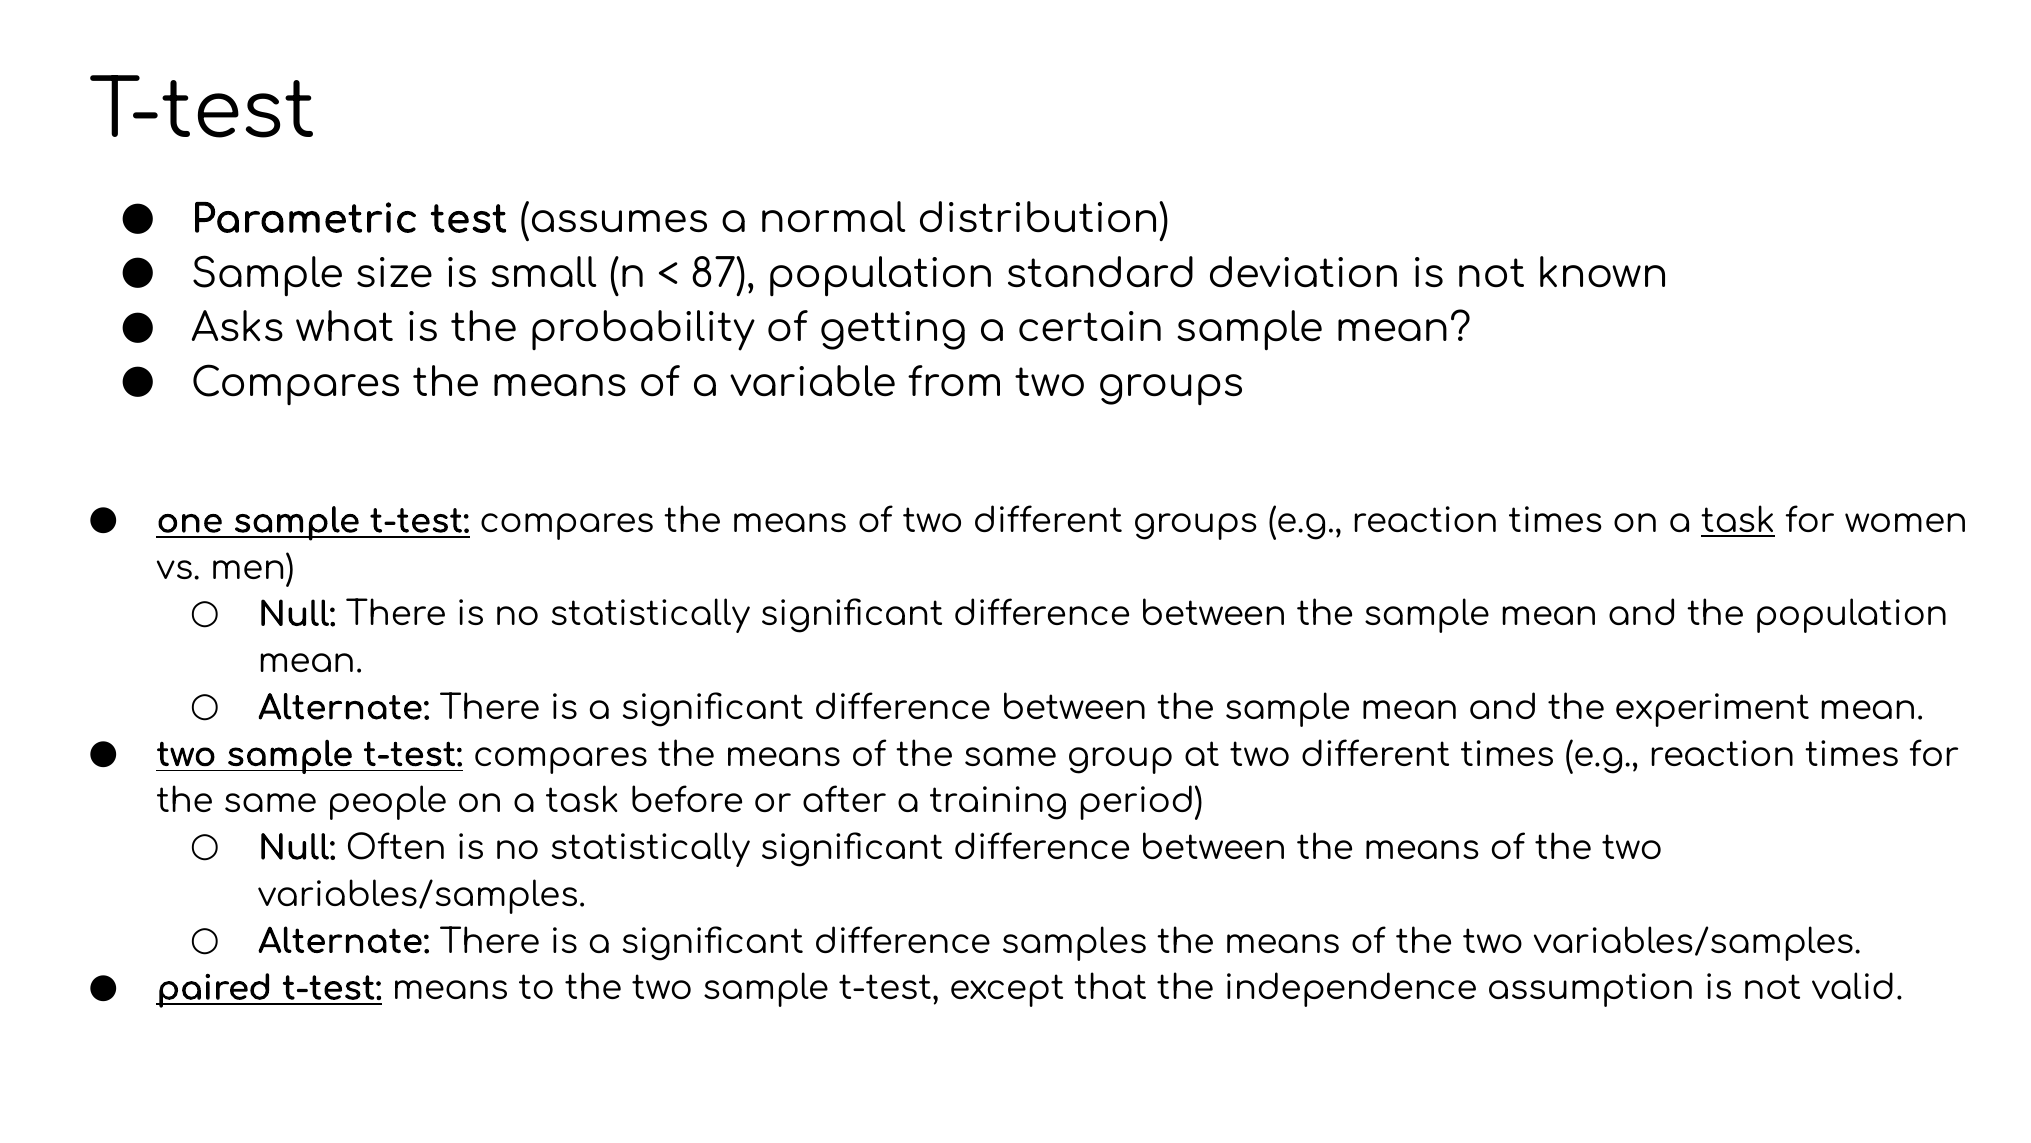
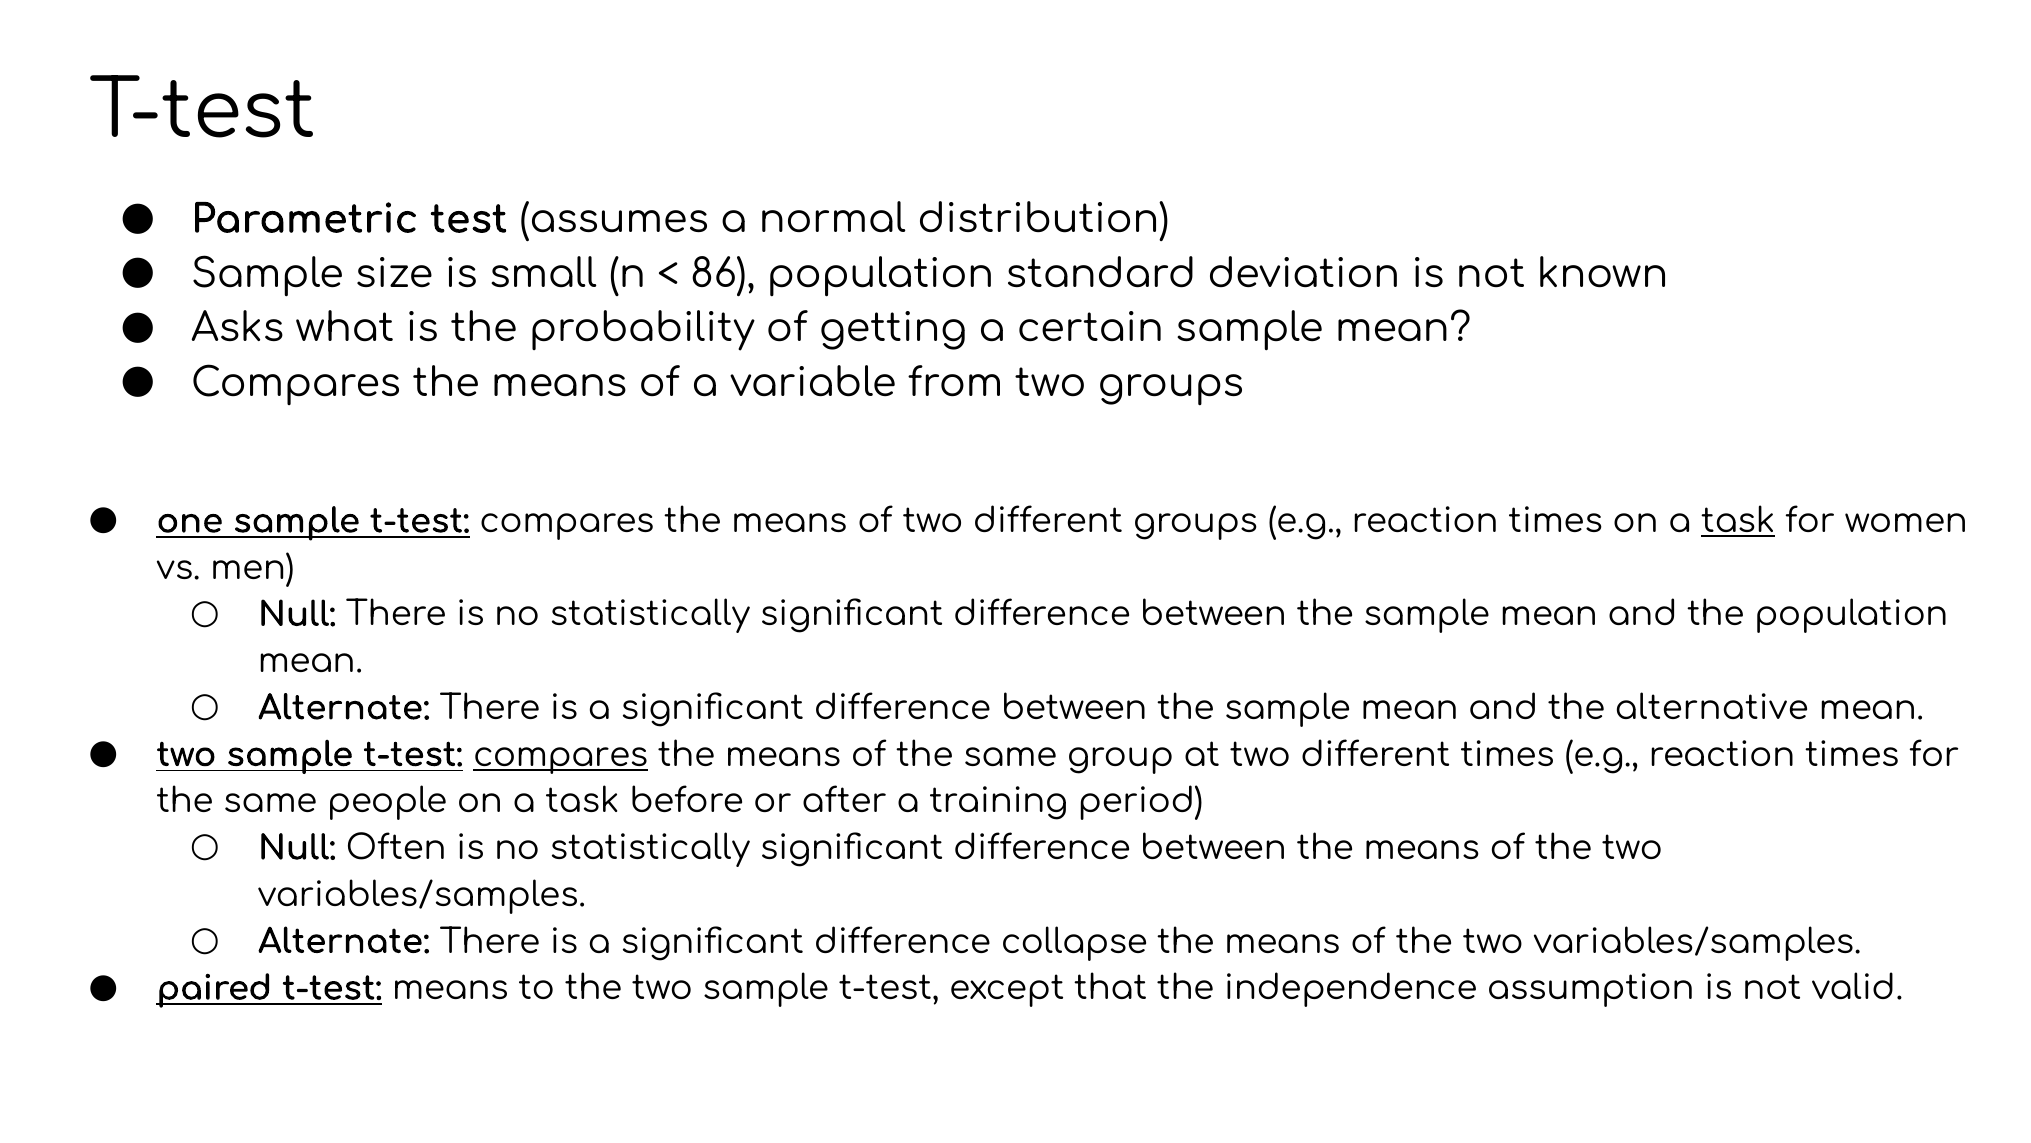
87: 87 -> 86
experiment: experiment -> alternative
compares at (561, 755) underline: none -> present
samples: samples -> collapse
